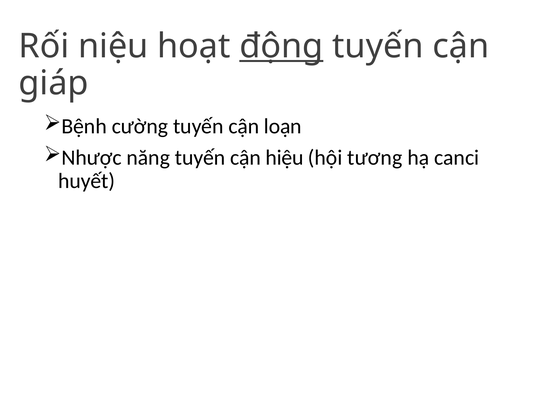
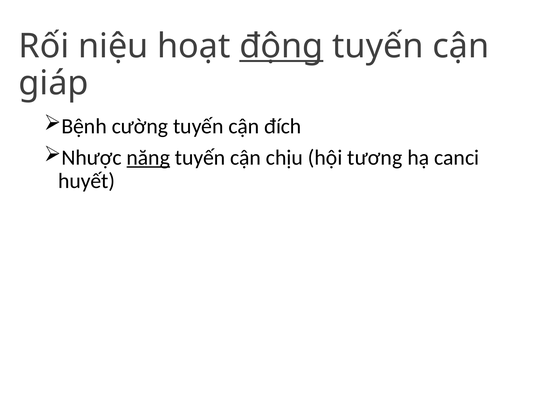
loạn: loạn -> đích
năng underline: none -> present
hiệu: hiệu -> chịu
